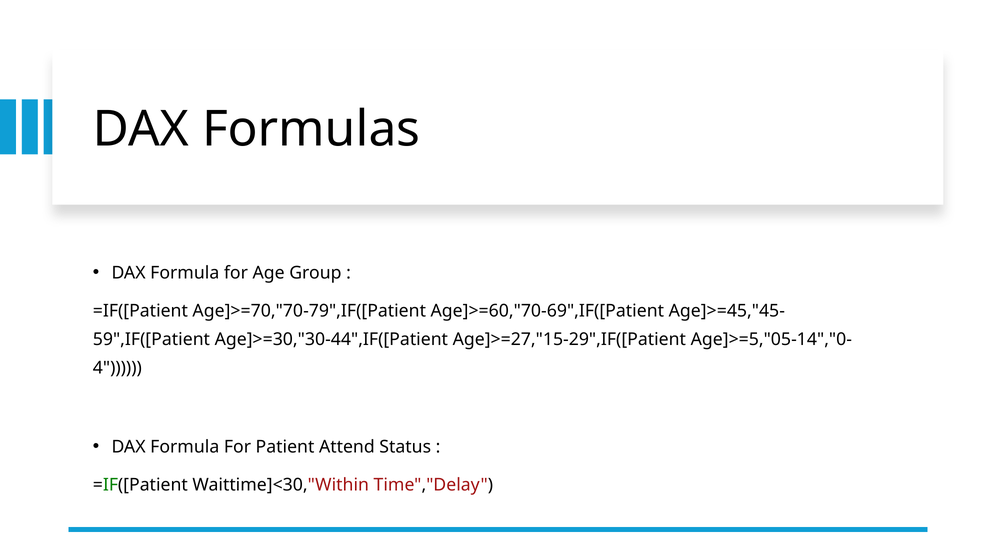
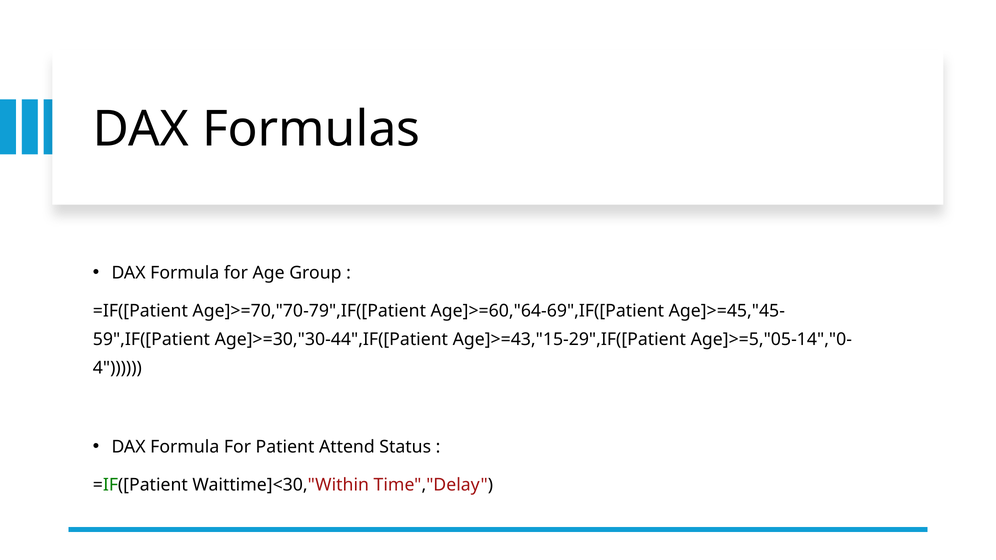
Age]>=60,"70-69",IF([Patient: Age]>=60,"70-69",IF([Patient -> Age]>=60,"64-69",IF([Patient
Age]>=27,"15-29",IF([Patient: Age]>=27,"15-29",IF([Patient -> Age]>=43,"15-29",IF([Patient
